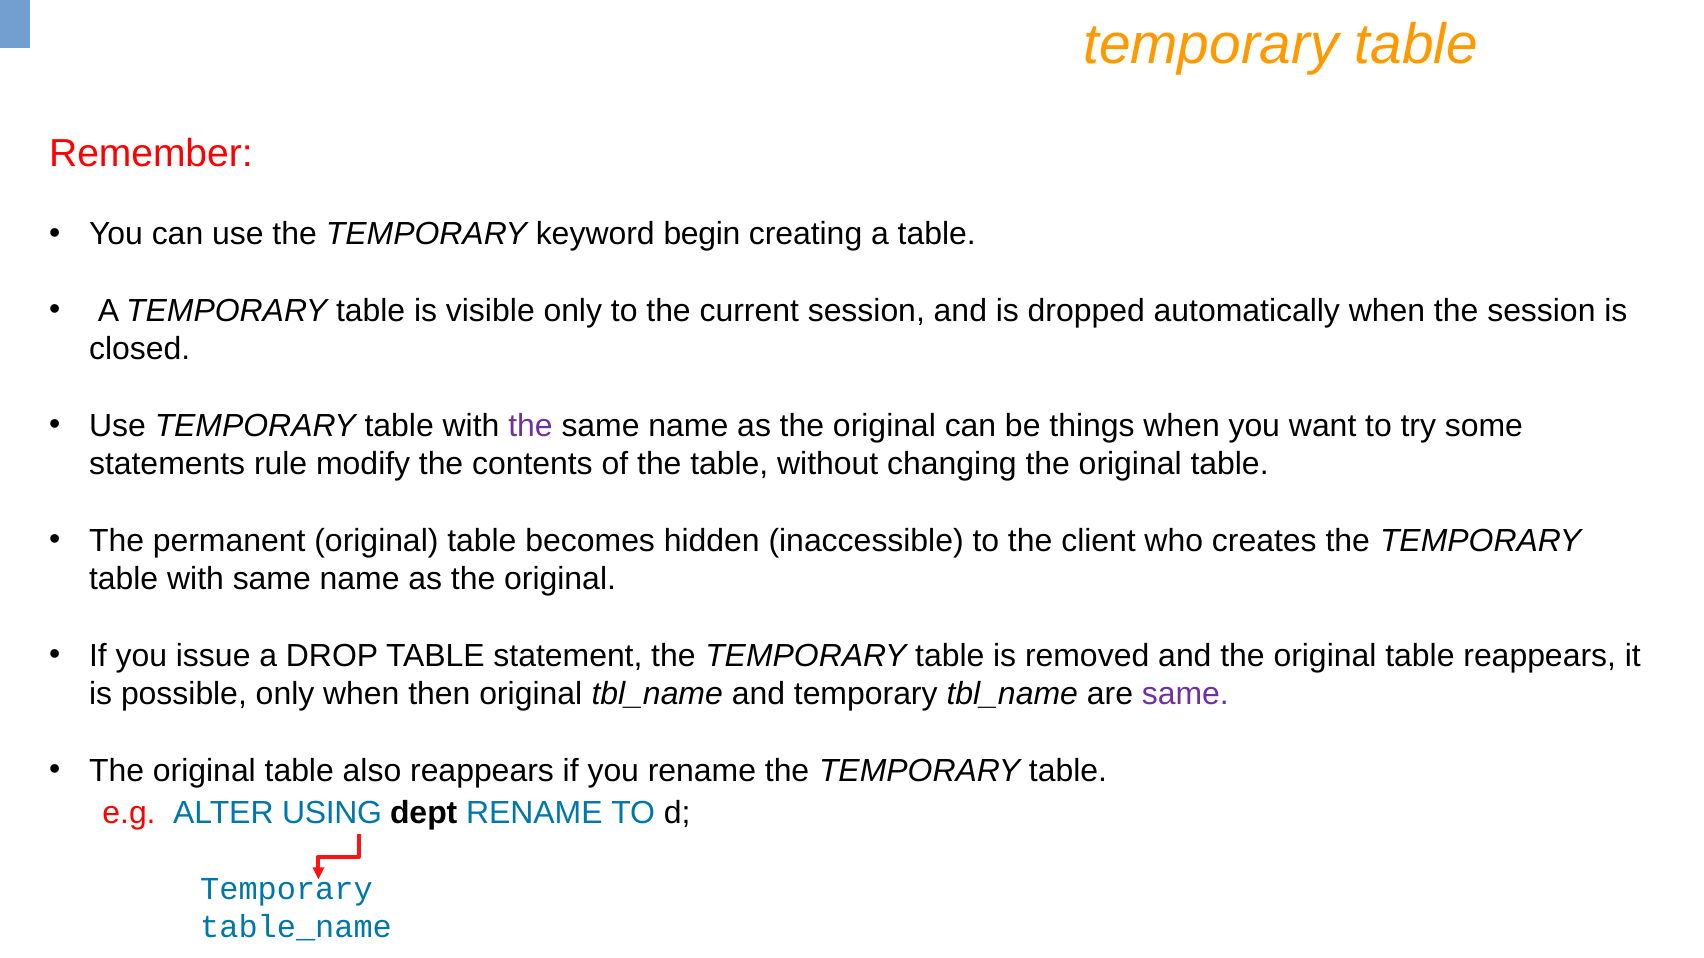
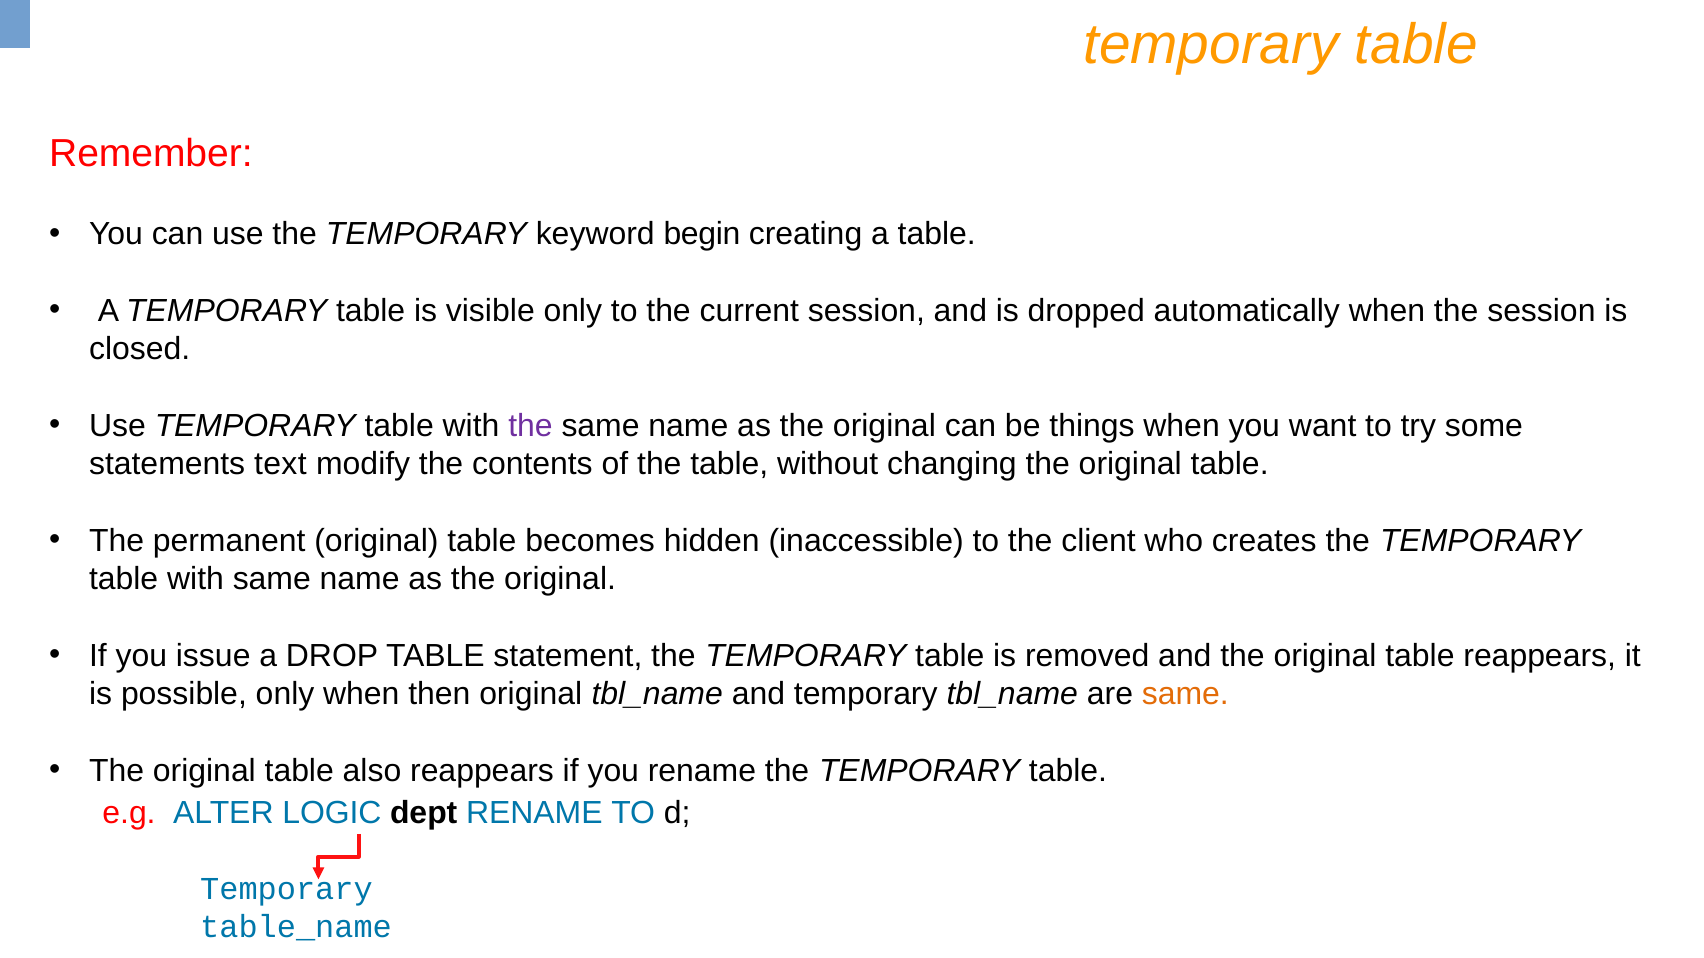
rule: rule -> text
same at (1185, 694) colour: purple -> orange
USING: USING -> LOGIC
